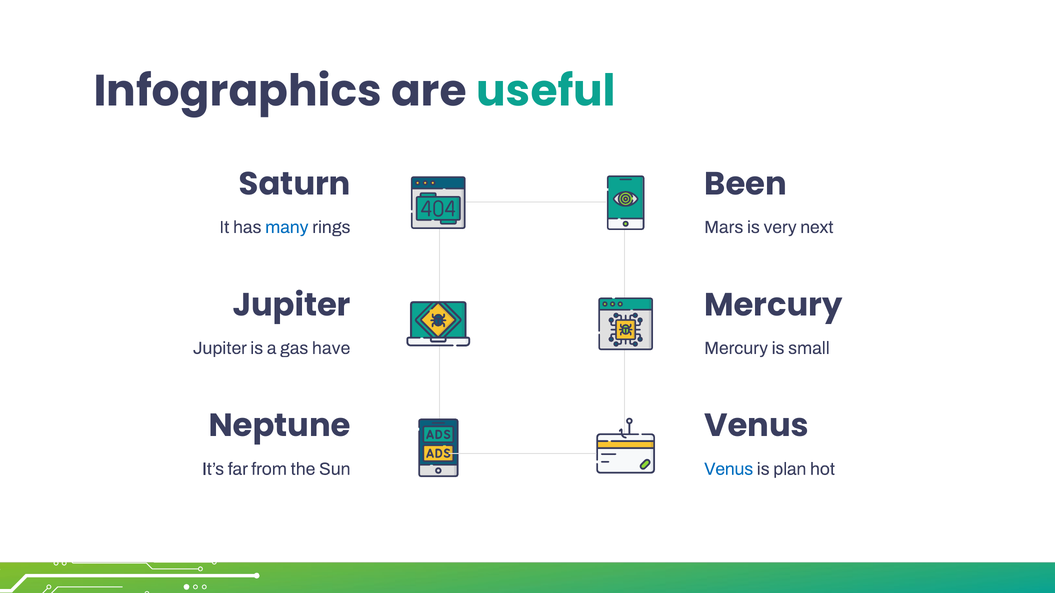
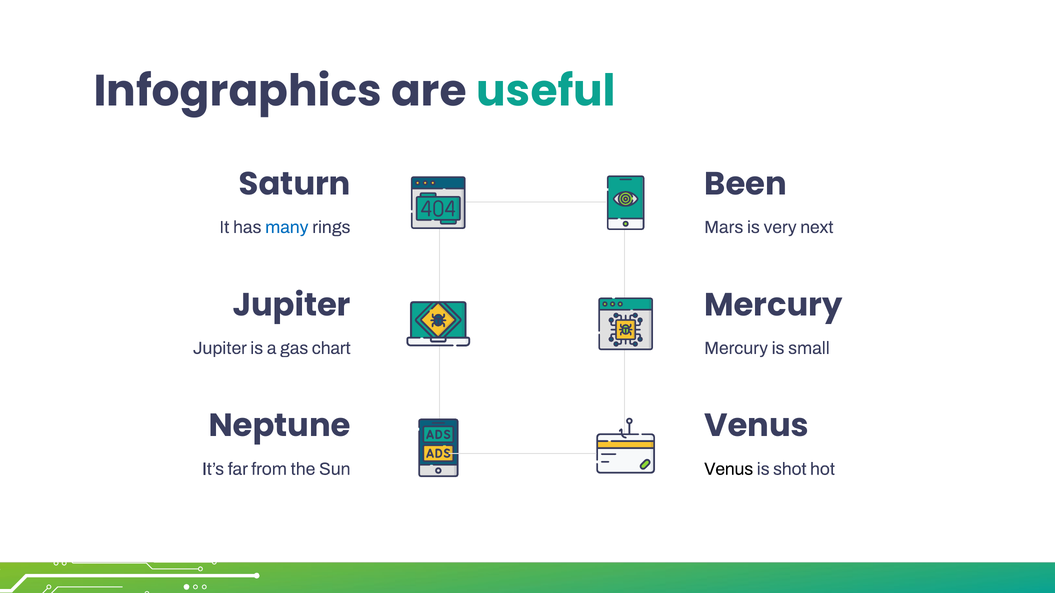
have: have -> chart
Venus at (729, 469) colour: blue -> black
plan: plan -> shot
